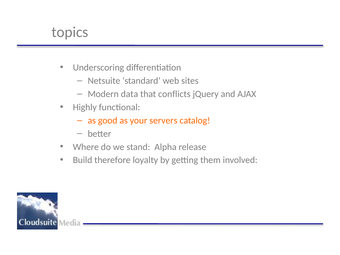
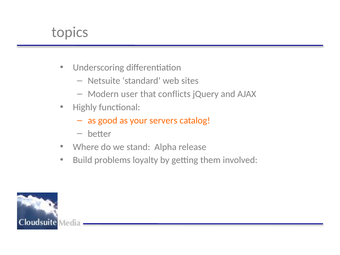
data: data -> user
therefore: therefore -> problems
